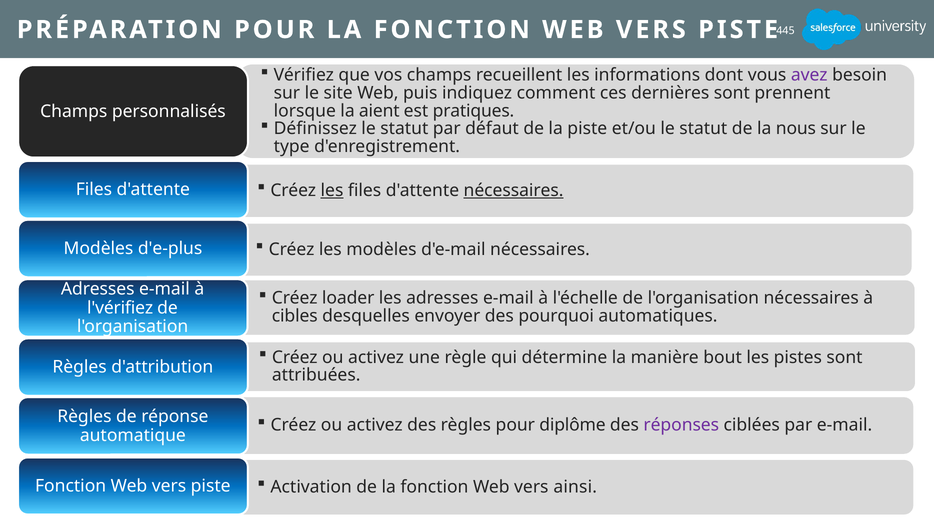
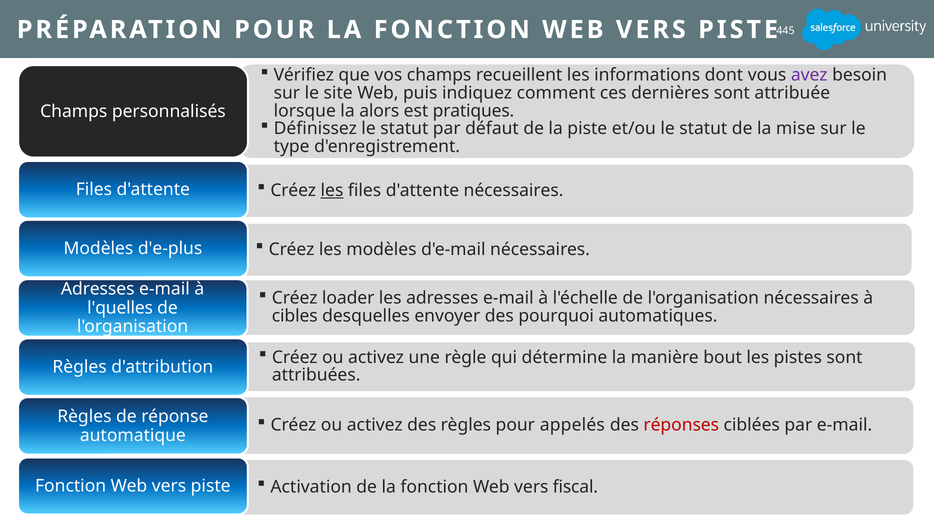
prennent: prennent -> attribuée
aient: aient -> alors
nous: nous -> mise
nécessaires at (514, 190) underline: present -> none
l'vérifiez: l'vérifiez -> l'quelles
diplôme: diplôme -> appelés
réponses colour: purple -> red
ainsi: ainsi -> fiscal
